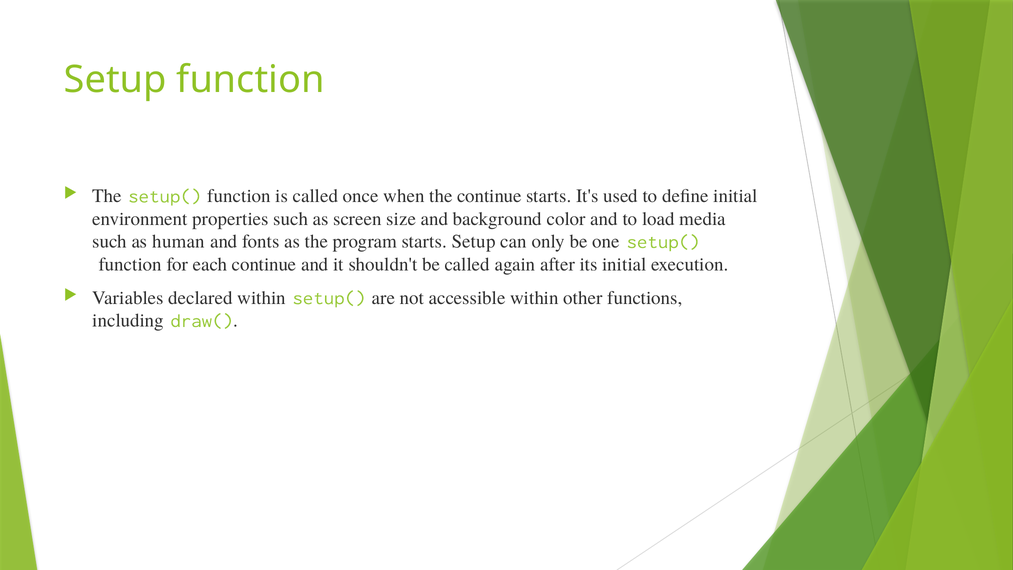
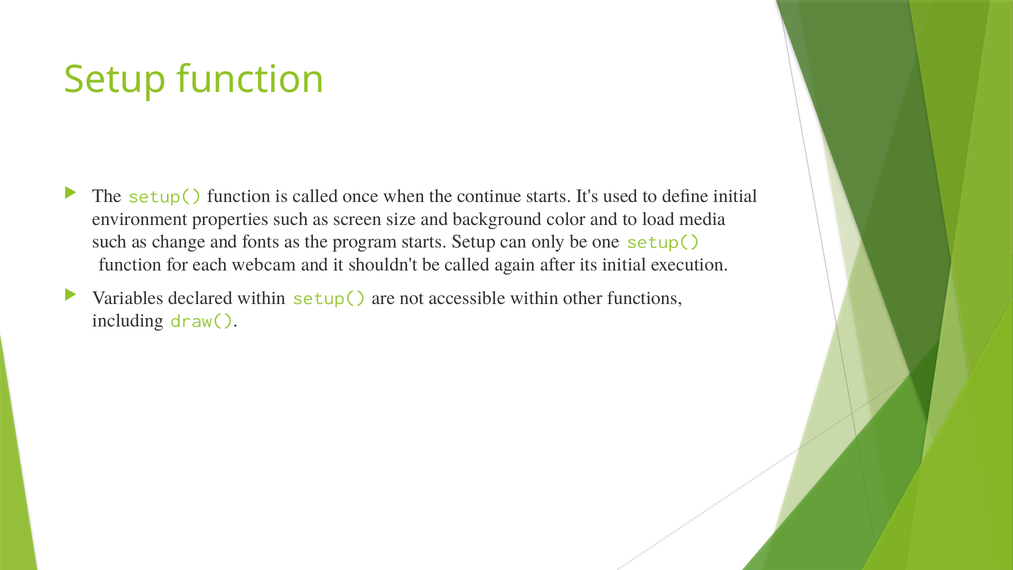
human: human -> change
each continue: continue -> webcam
